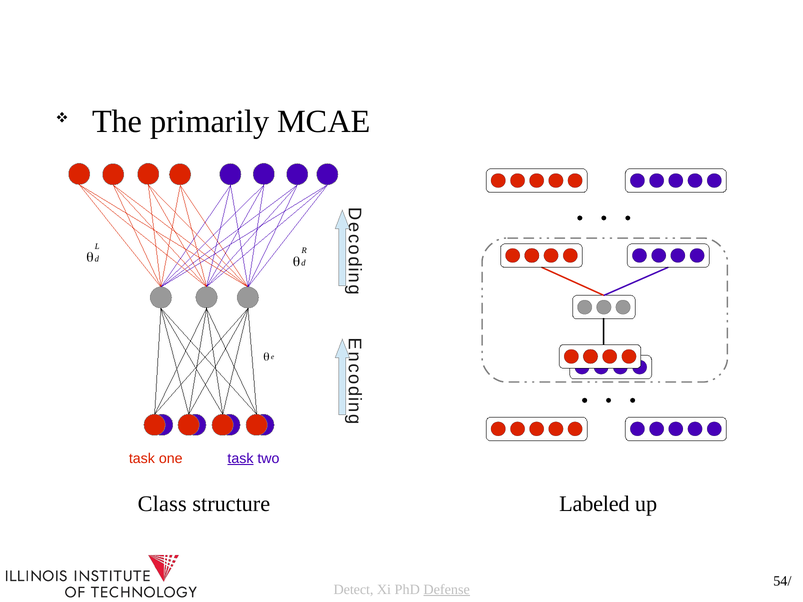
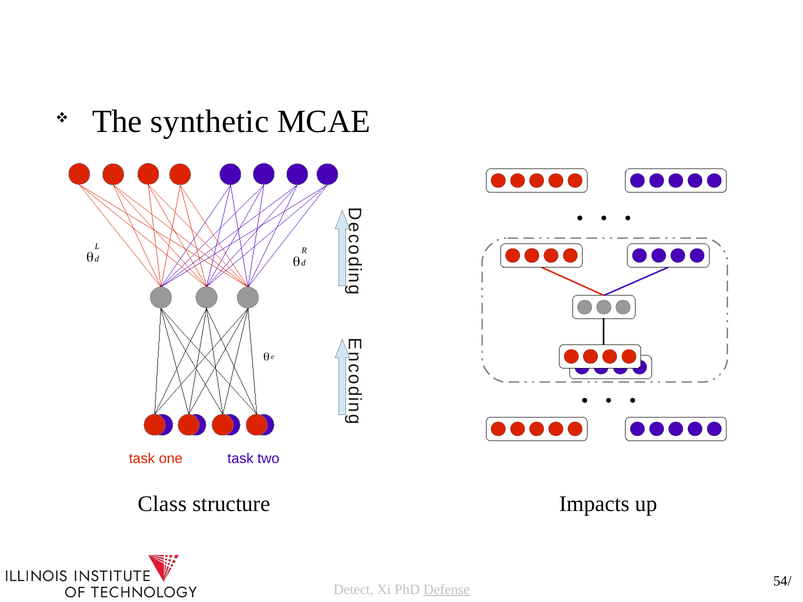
primarily: primarily -> synthetic
task at (240, 459) underline: present -> none
Labeled: Labeled -> Impacts
